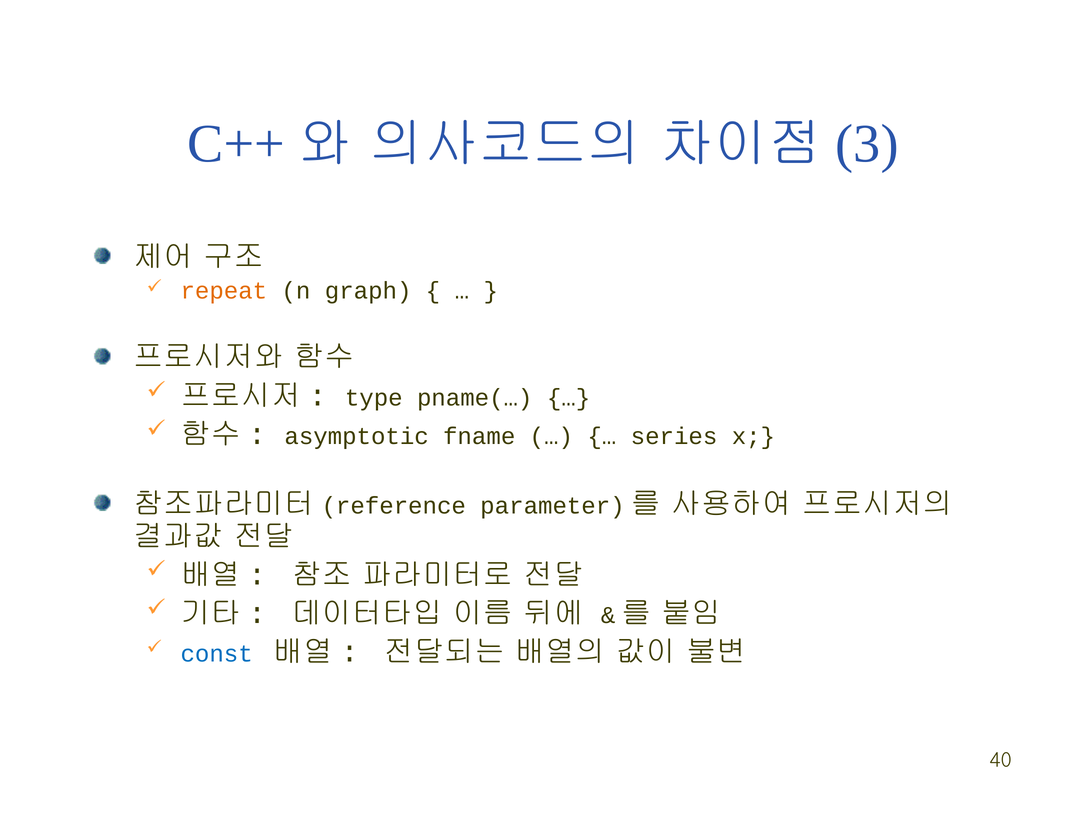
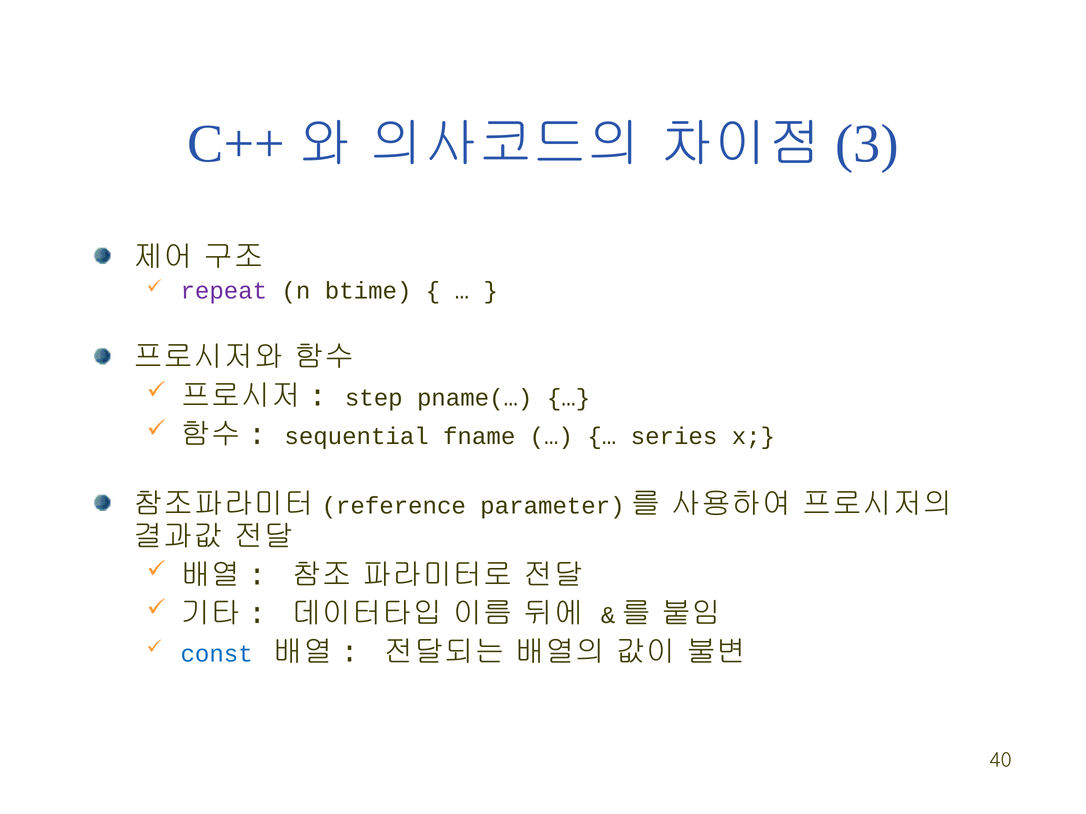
repeat colour: orange -> purple
graph: graph -> btime
type: type -> step
asymptotic: asymptotic -> sequential
